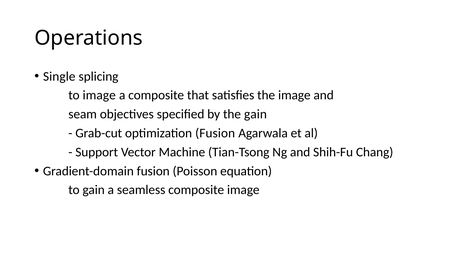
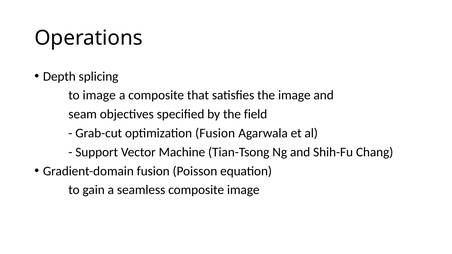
Single: Single -> Depth
the gain: gain -> field
